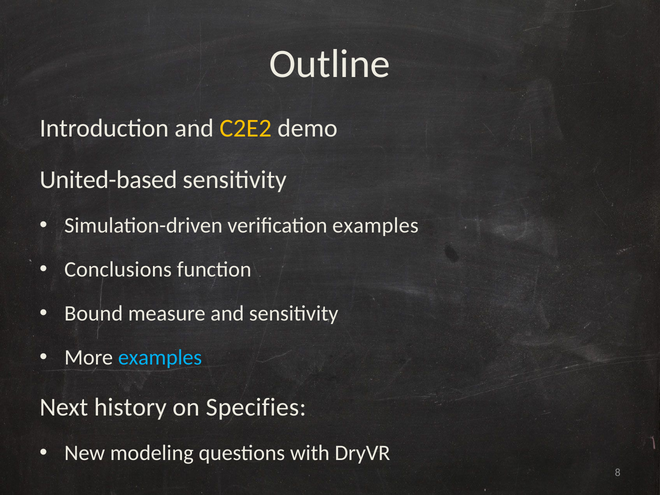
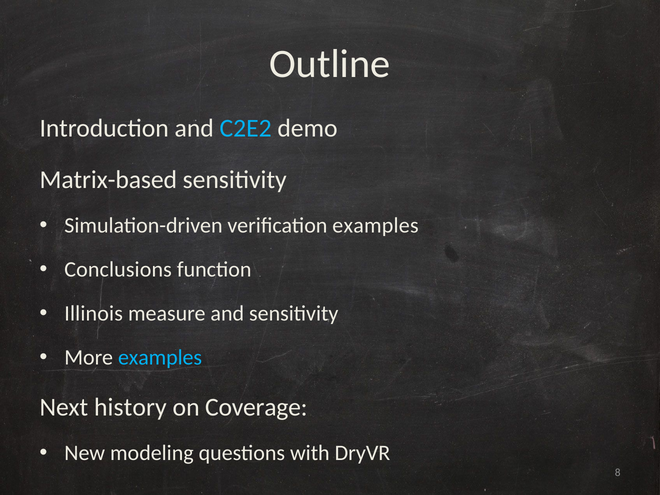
C2E2 colour: yellow -> light blue
United-based: United-based -> Matrix-based
Bound: Bound -> Illinois
Specifies: Specifies -> Coverage
